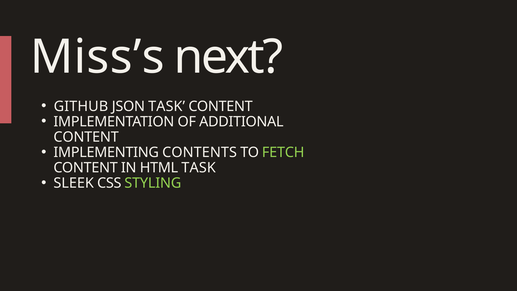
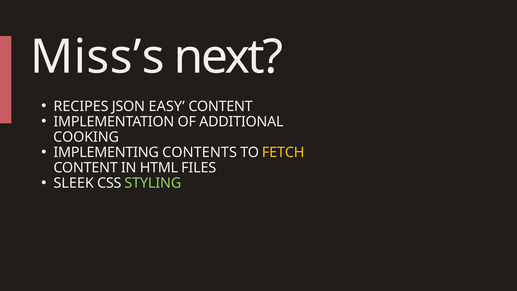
GITHUB: GITHUB -> RECIPES
JSON TASK: TASK -> EASY
CONTENT at (86, 137): CONTENT -> COOKING
FETCH colour: light green -> yellow
HTML TASK: TASK -> FILES
